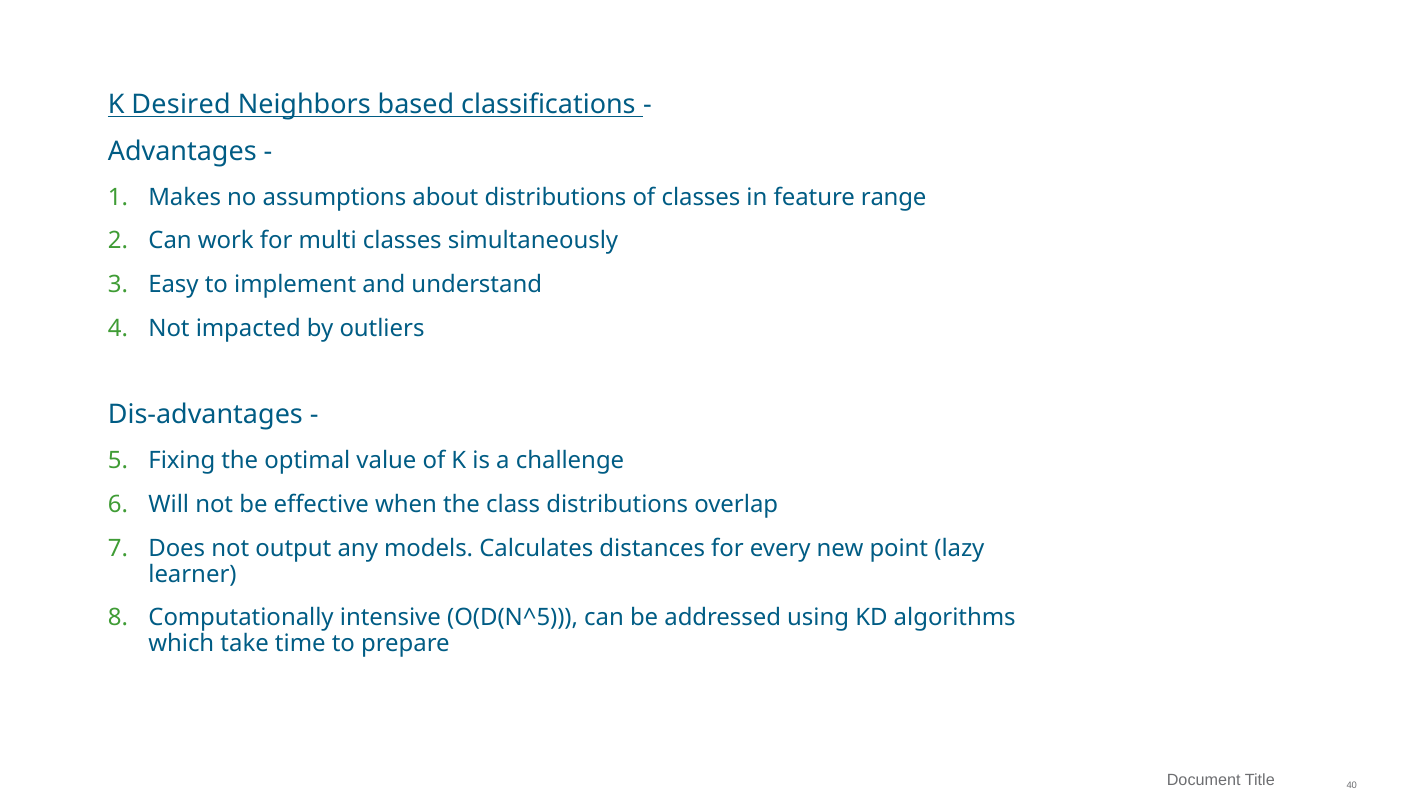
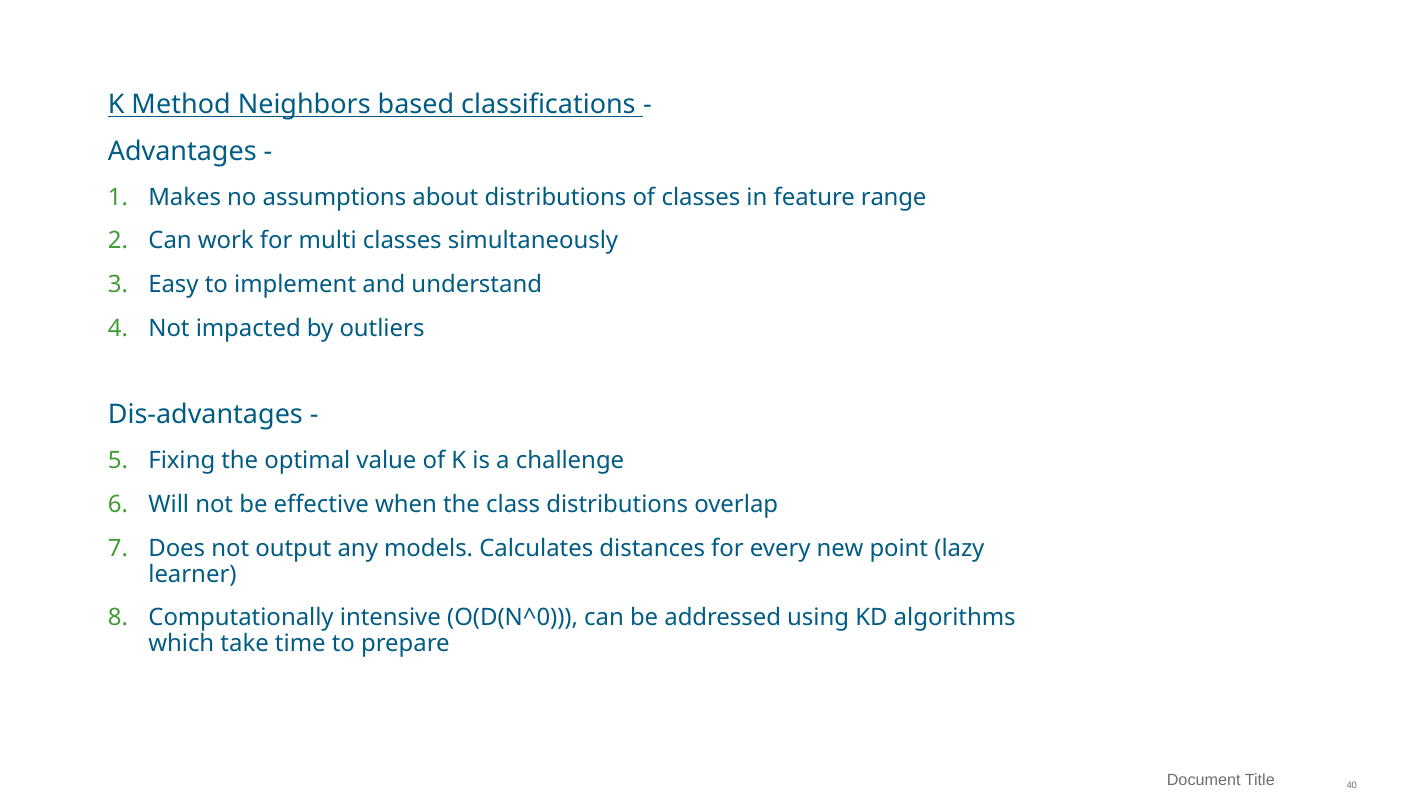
Desired: Desired -> Method
O(D(N^5: O(D(N^5 -> O(D(N^0
